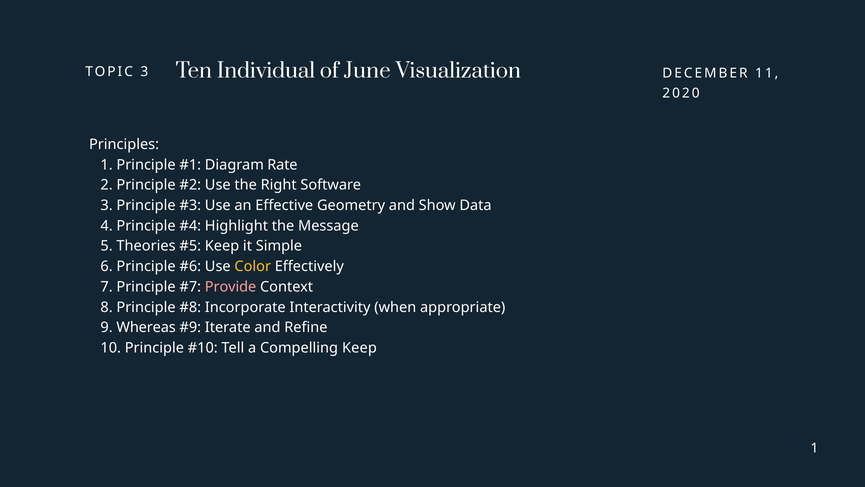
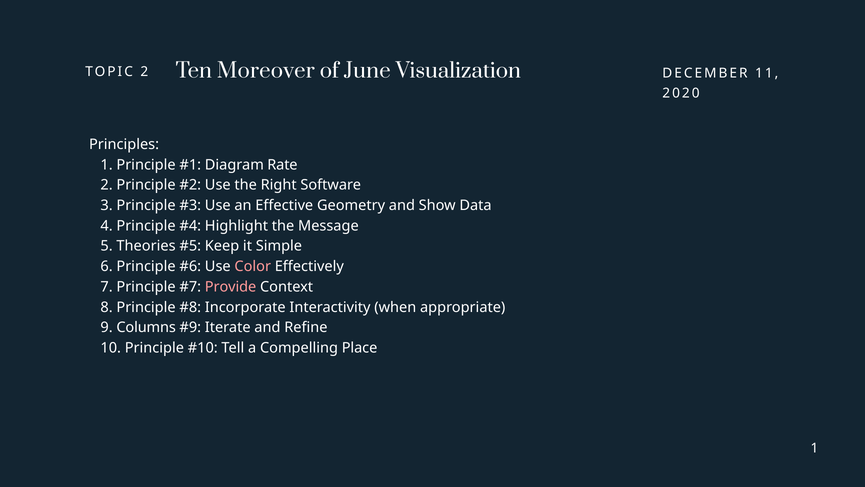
Individual: Individual -> Moreover
TOPIC 3: 3 -> 2
Color colour: yellow -> pink
Whereas: Whereas -> Columns
Compelling Keep: Keep -> Place
